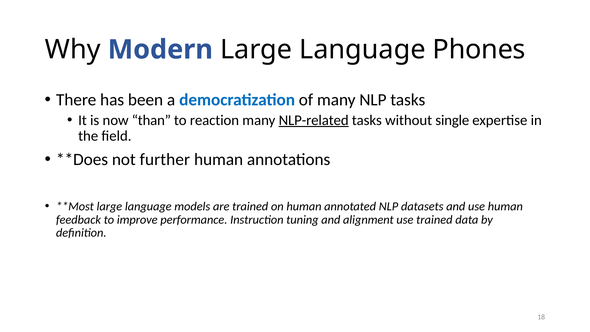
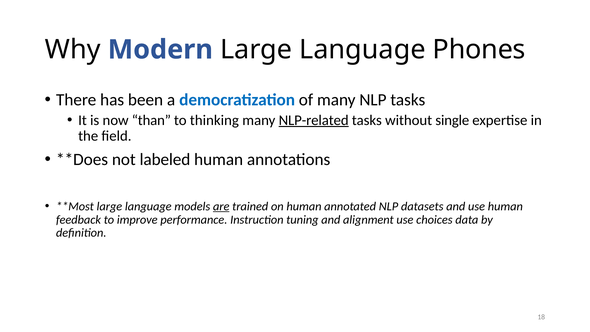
reaction: reaction -> thinking
further: further -> labeled
are underline: none -> present
use trained: trained -> choices
